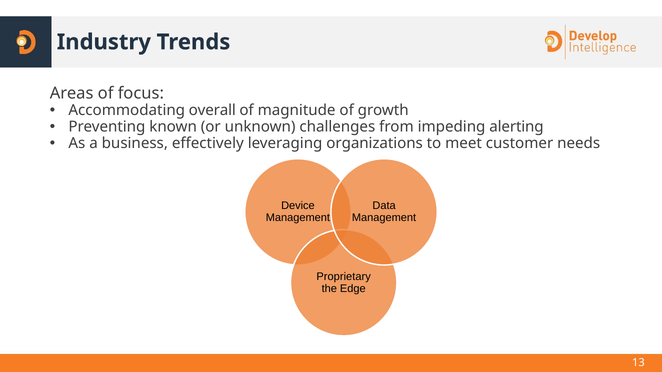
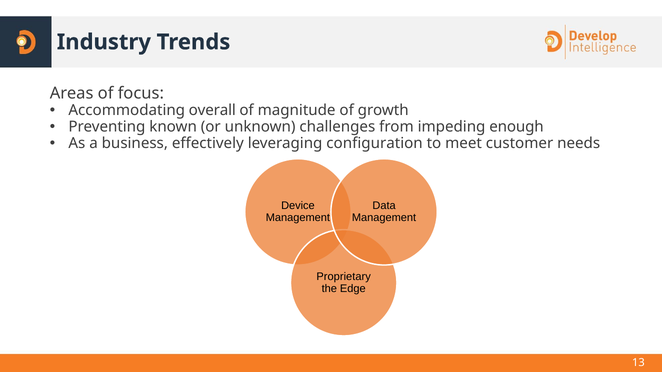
alerting: alerting -> enough
organizations: organizations -> configuration
